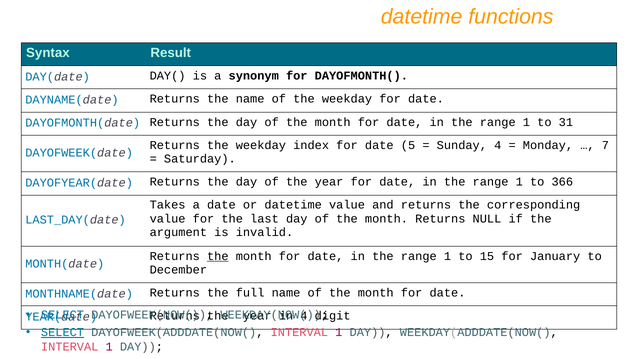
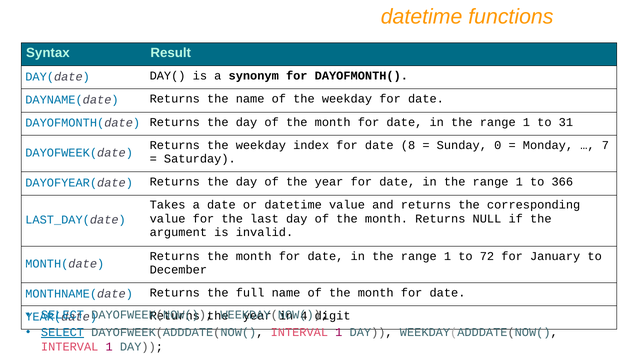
5: 5 -> 8
Sunday 4: 4 -> 0
the at (218, 256) underline: present -> none
15: 15 -> 72
